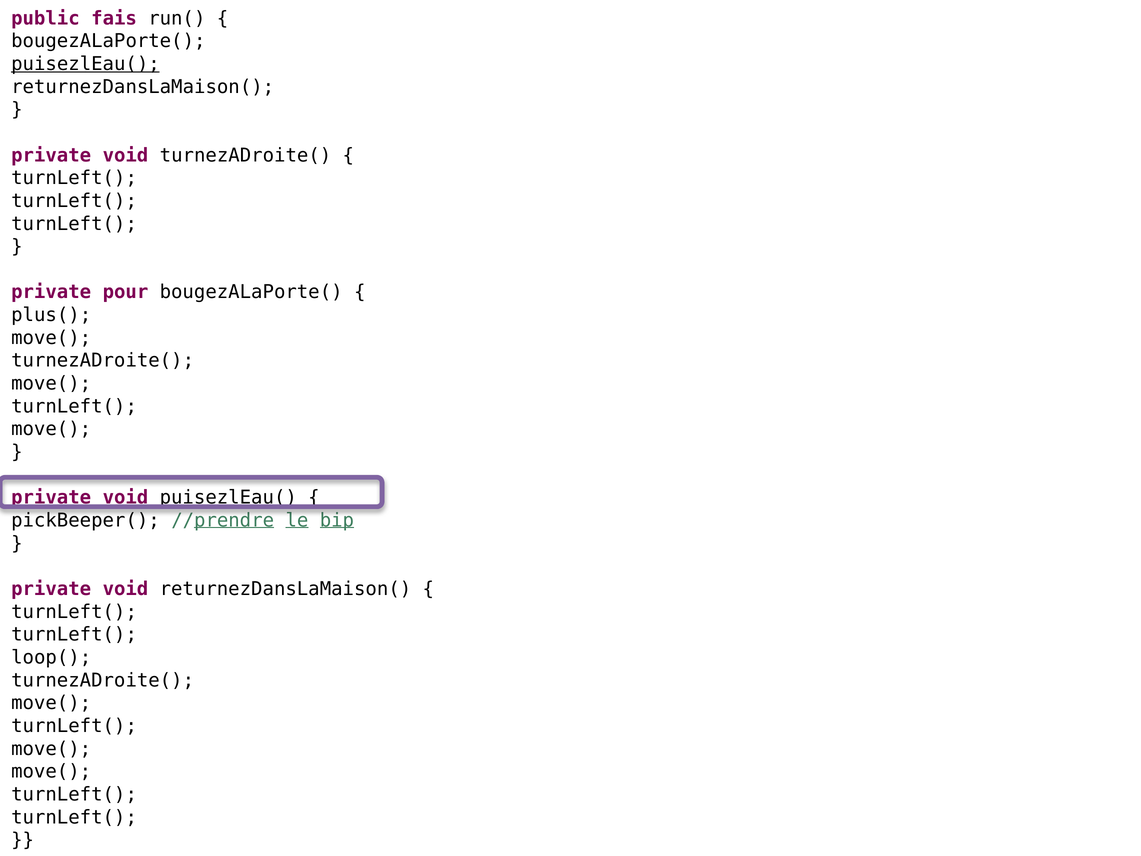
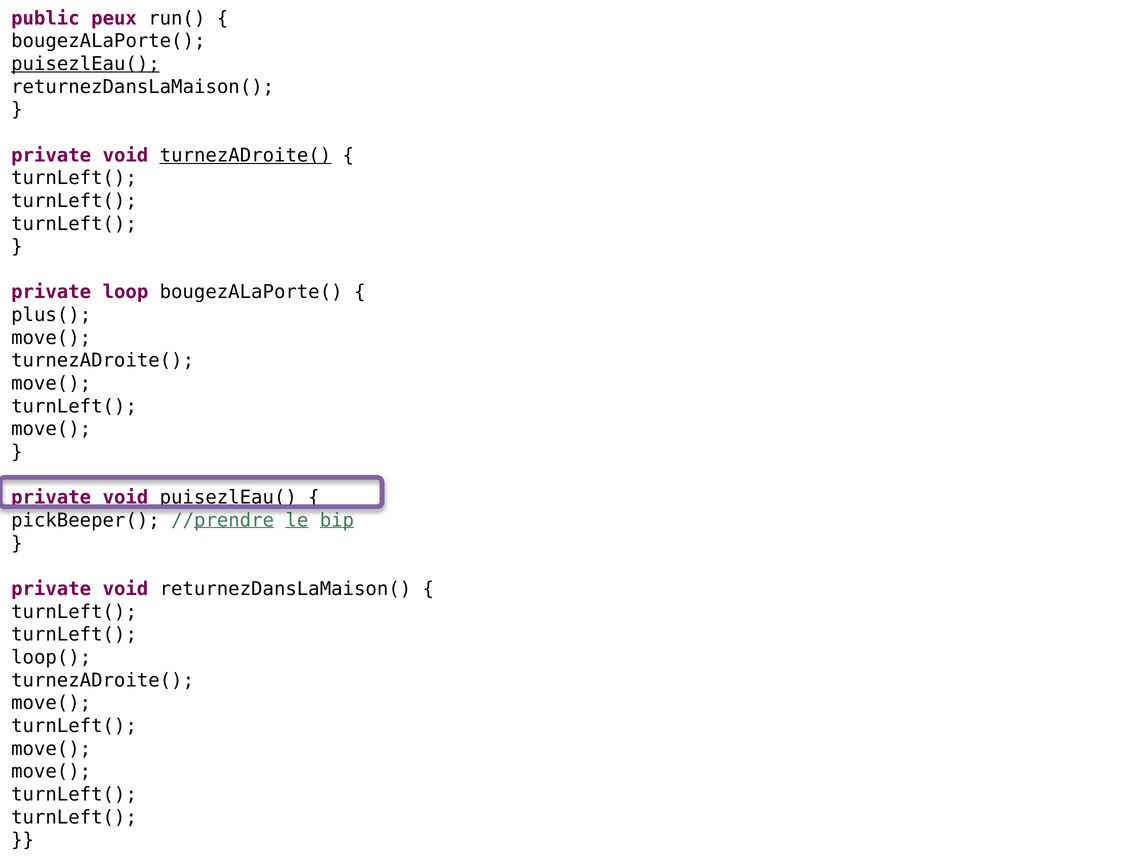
fais: fais -> peux
turnezADroite( at (245, 155) underline: none -> present
pour: pour -> loop
